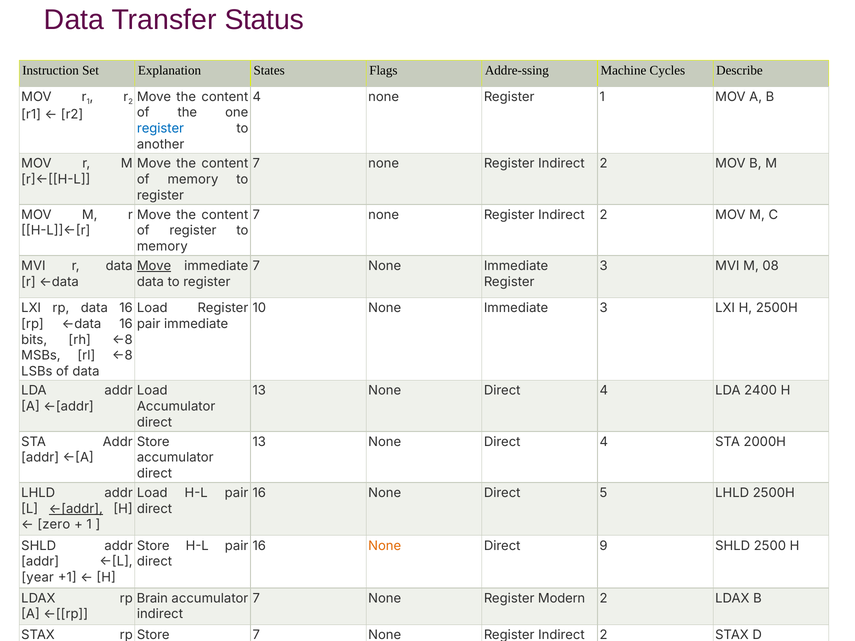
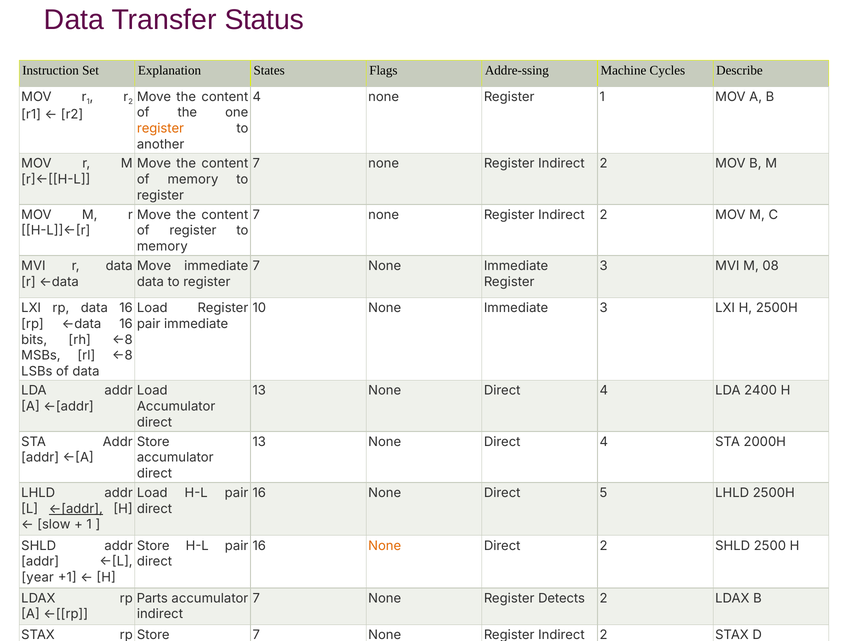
register at (160, 128) colour: blue -> orange
Move at (154, 266) underline: present -> none
zero: zero -> slow
Direct 9: 9 -> 2
Brain: Brain -> Parts
Modern: Modern -> Detects
